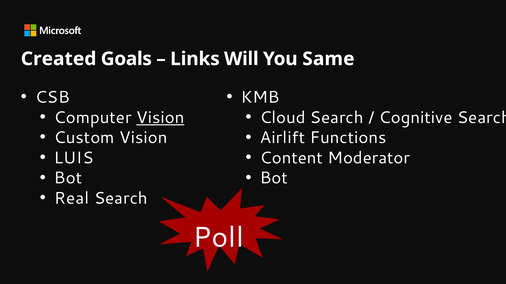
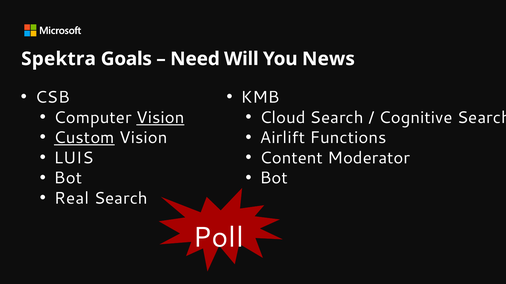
Created: Created -> Spektra
Links: Links -> Need
Same: Same -> News
Custom underline: none -> present
